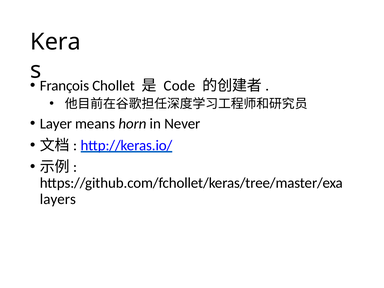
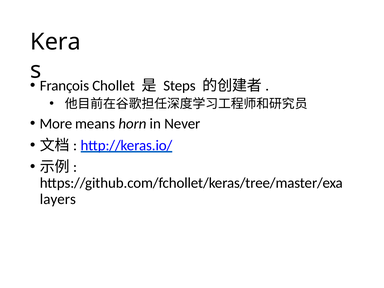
Code: Code -> Steps
Layer: Layer -> More
